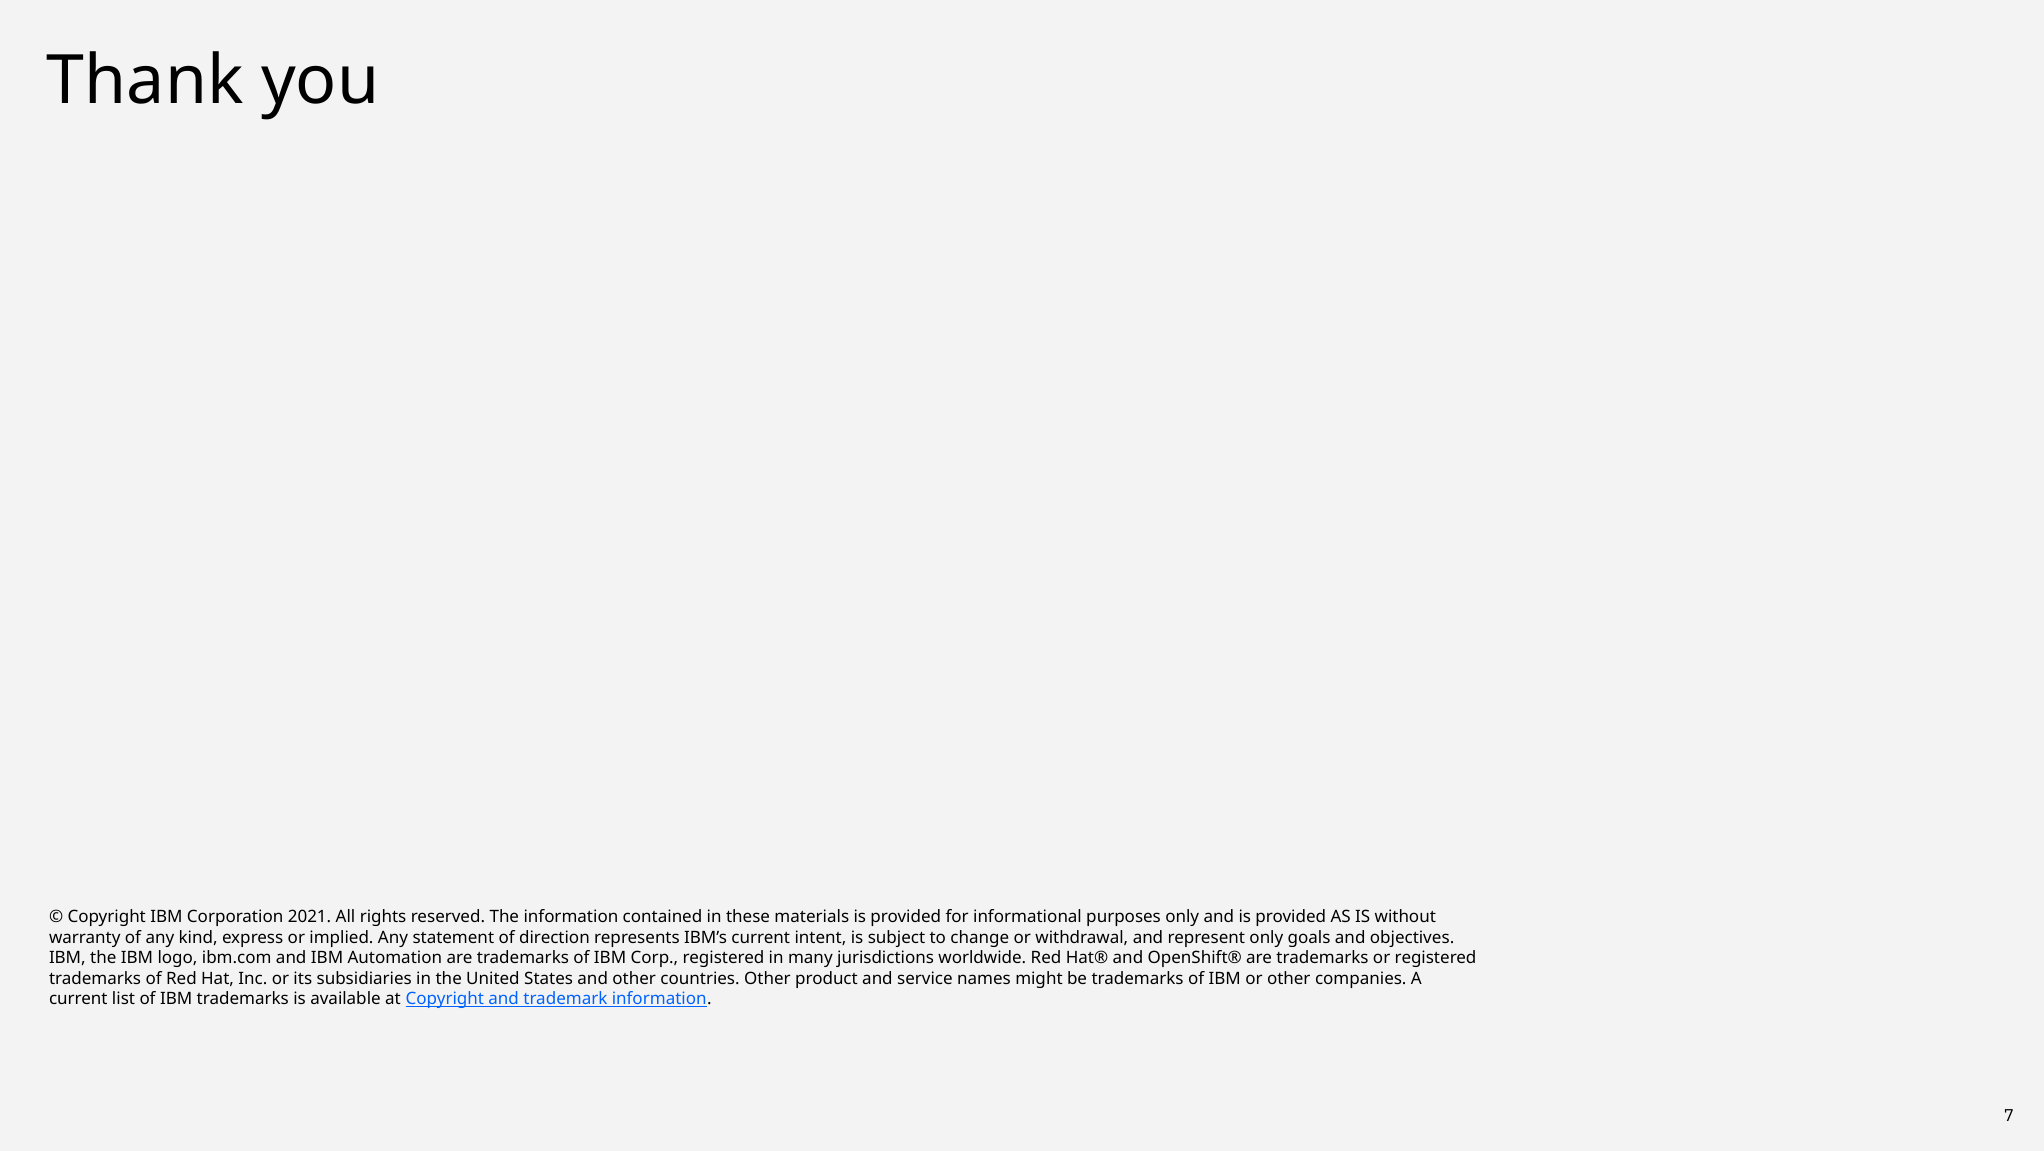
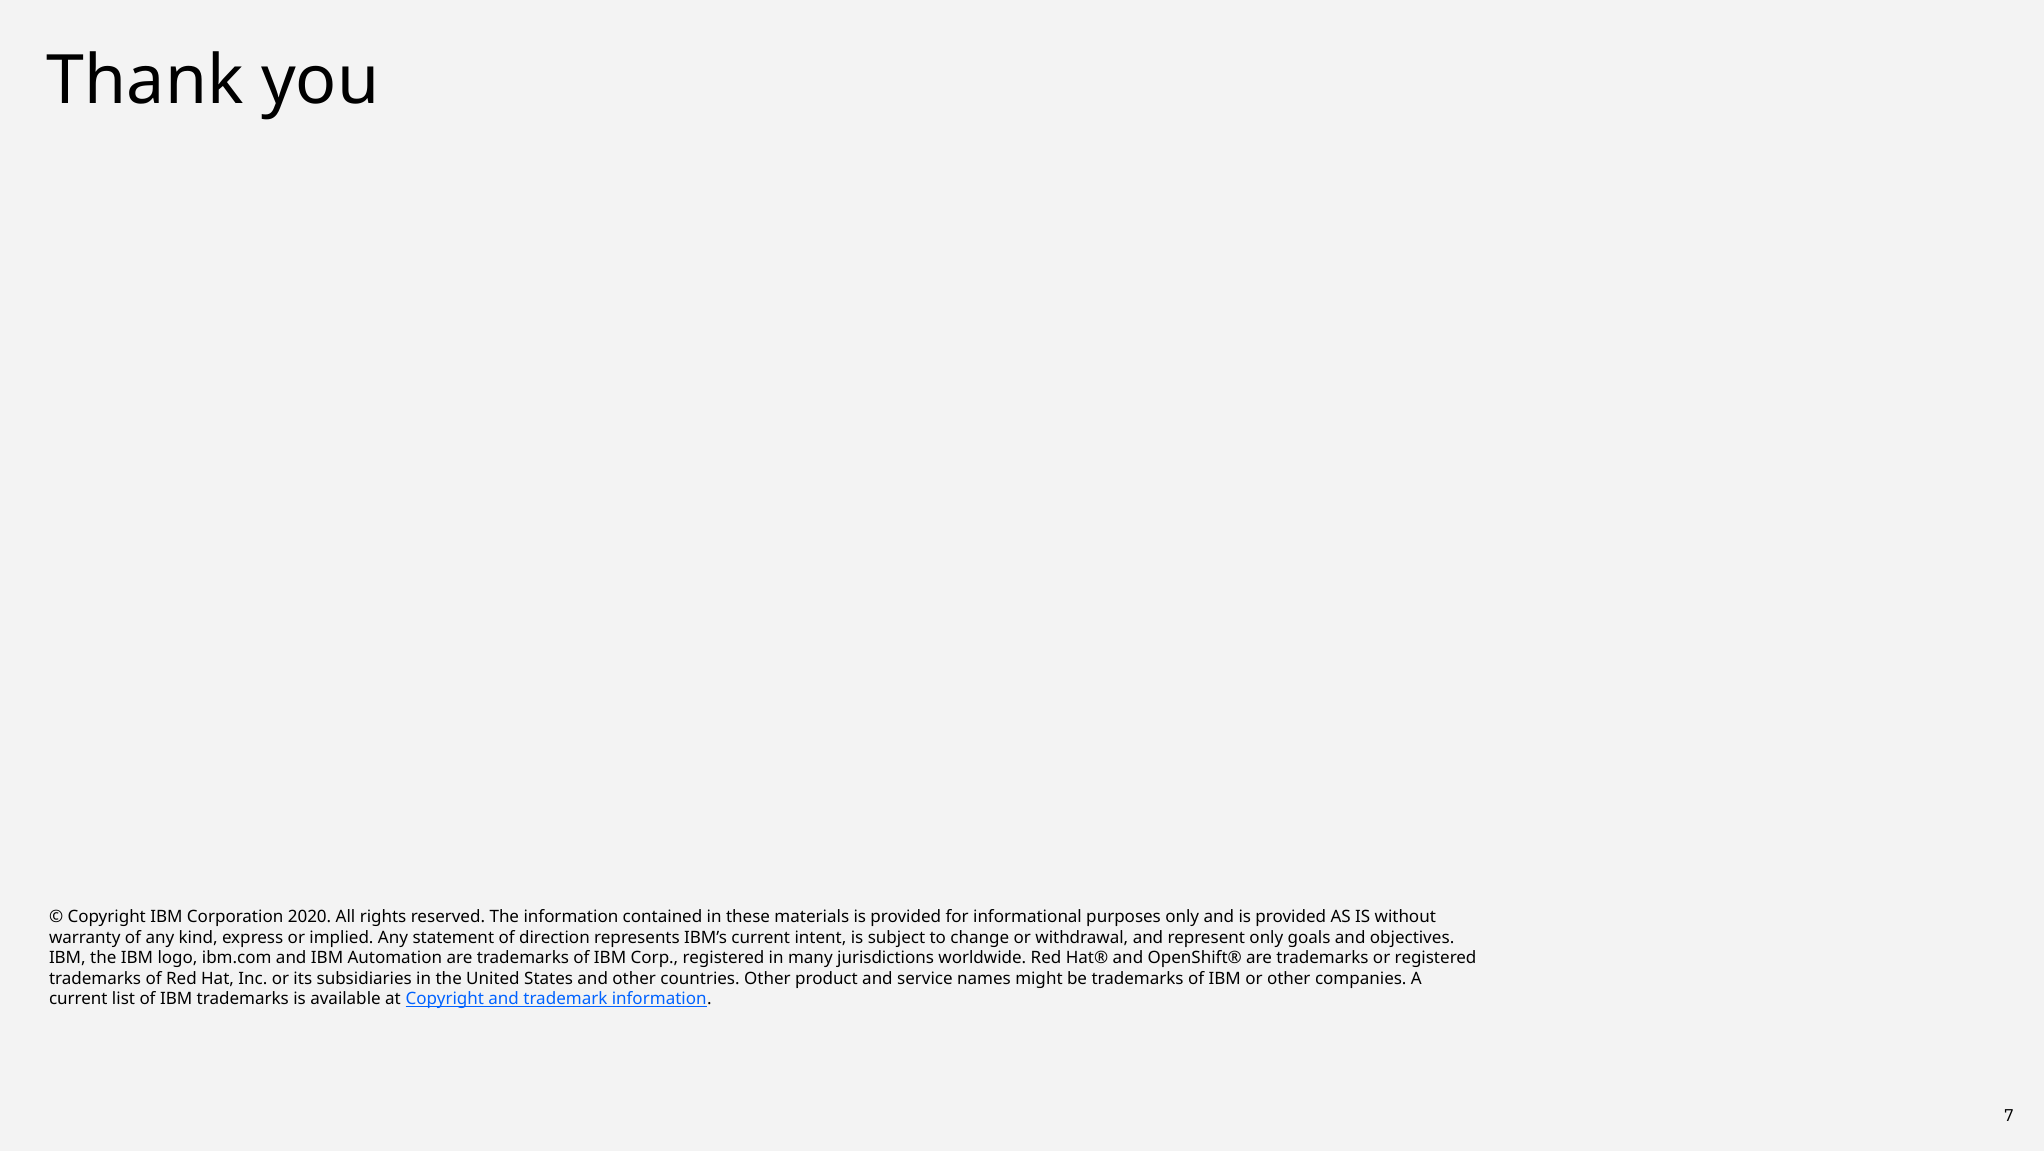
2021: 2021 -> 2020
